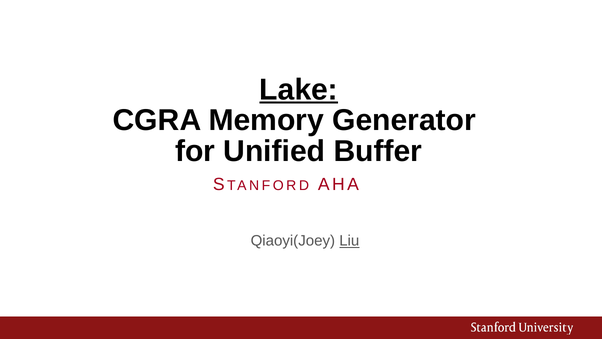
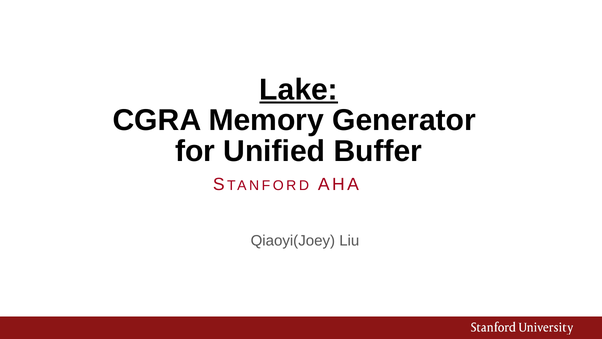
Liu underline: present -> none
